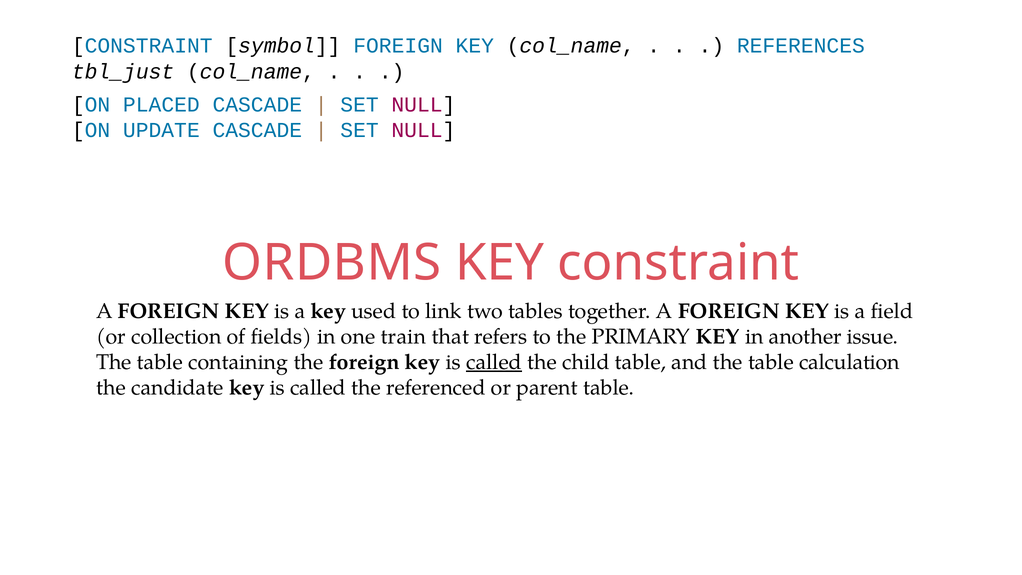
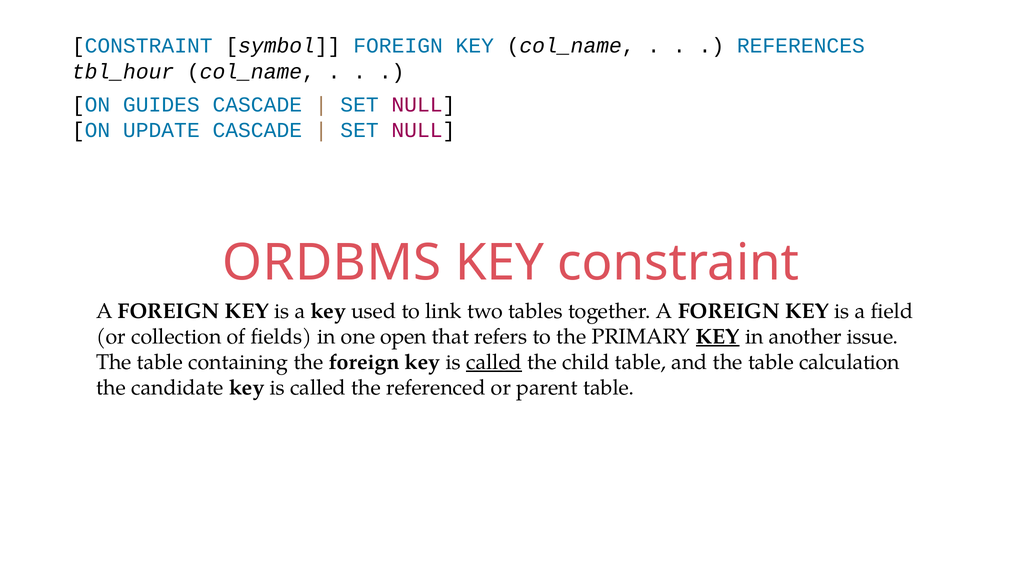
tbl_just: tbl_just -> tbl_hour
PLACED: PLACED -> GUIDES
train: train -> open
KEY at (718, 337) underline: none -> present
